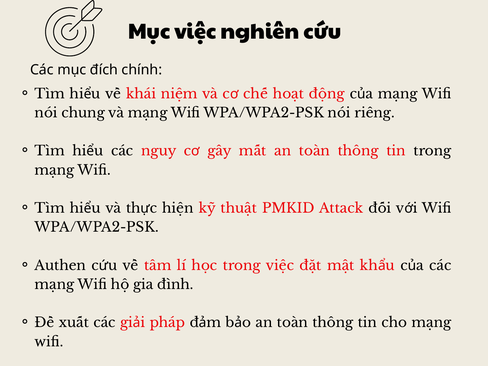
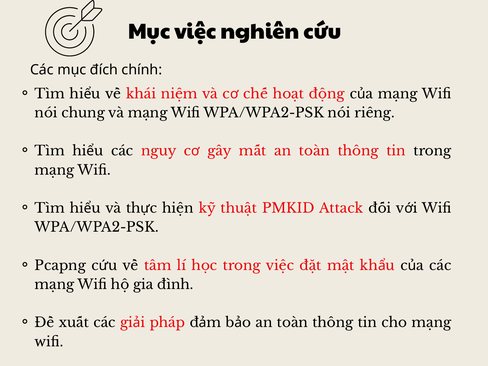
Authen: Authen -> Pcapng
